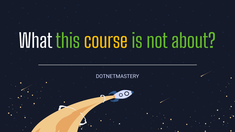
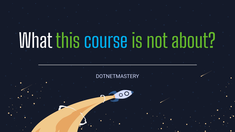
course colour: yellow -> light blue
